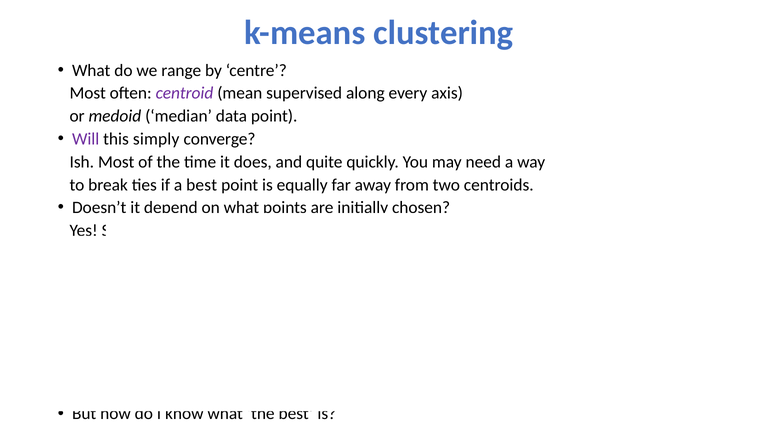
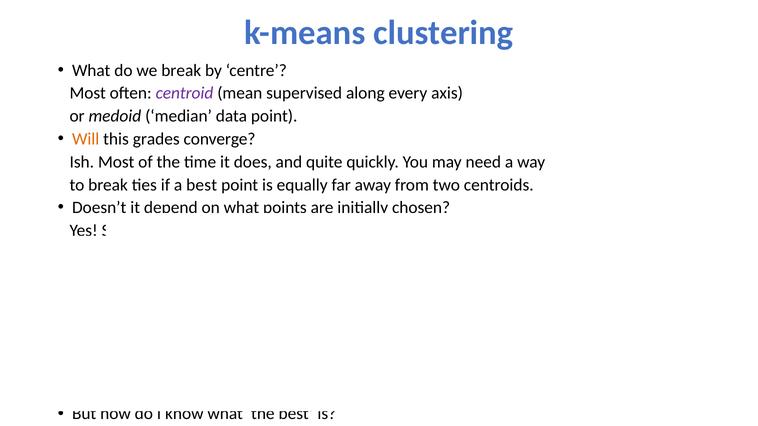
we range: range -> break
Will colour: purple -> orange
simply: simply -> grades
